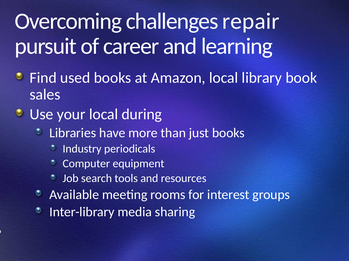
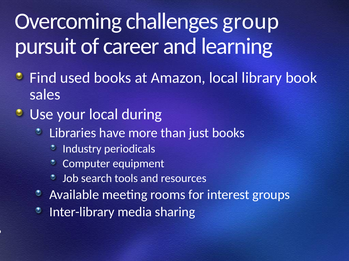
repair: repair -> group
